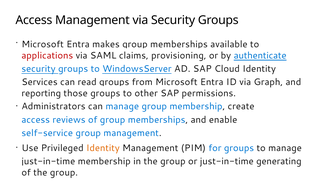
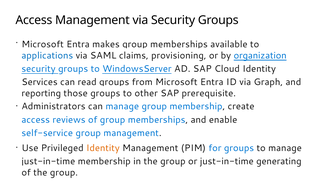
applications colour: red -> blue
authenticate: authenticate -> organization
permissions: permissions -> prerequisite
